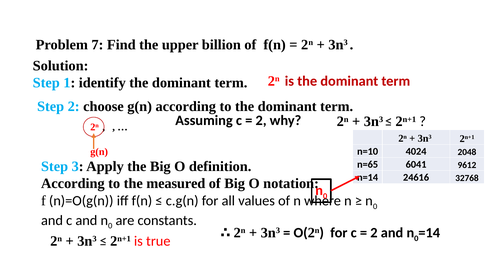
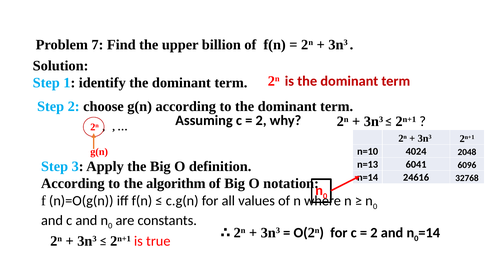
n=65: n=65 -> n=13
9612: 9612 -> 6096
measured: measured -> algorithm
